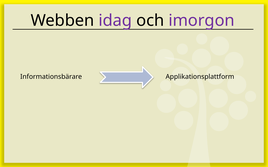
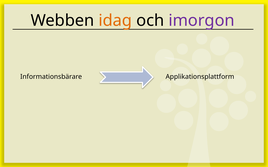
idag colour: purple -> orange
